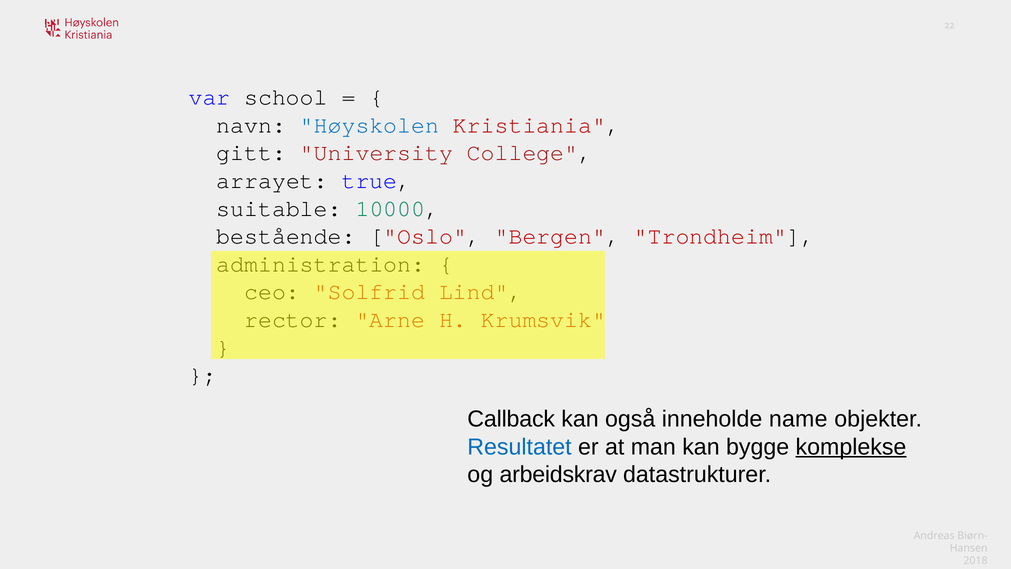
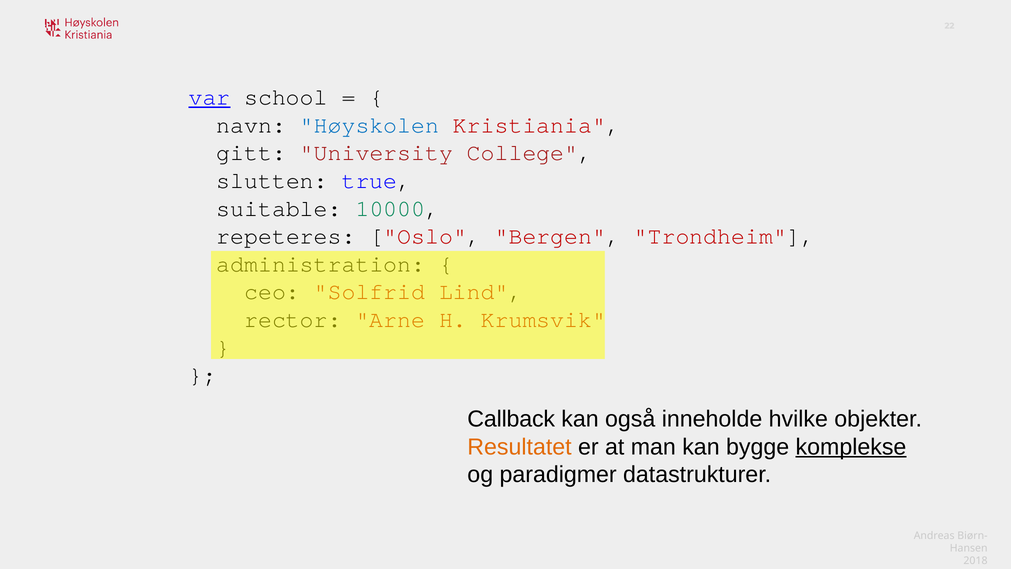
var underline: none -> present
arrayet: arrayet -> slutten
bestående: bestående -> repeteres
name: name -> hvilke
Resultatet colour: blue -> orange
arbeidskrav: arbeidskrav -> paradigmer
